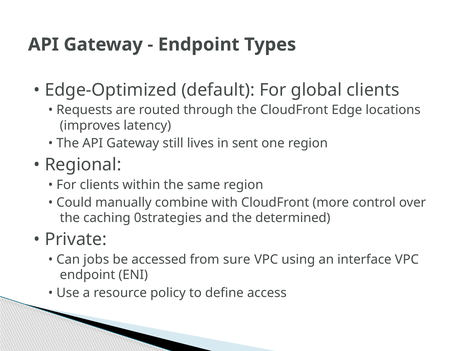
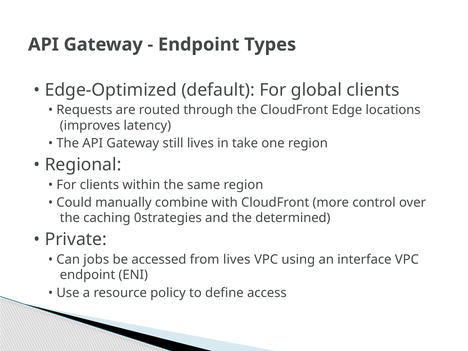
sent: sent -> take
from sure: sure -> lives
